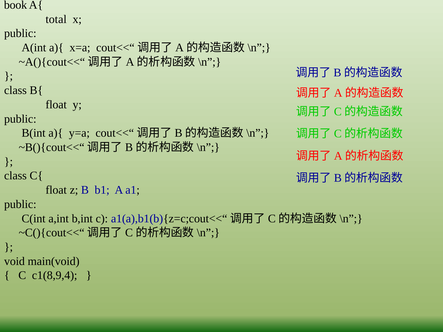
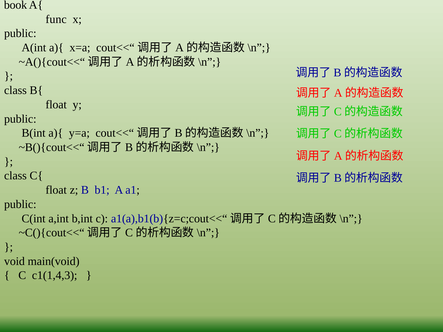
total: total -> func
c1(8,9,4: c1(8,9,4 -> c1(1,4,3
